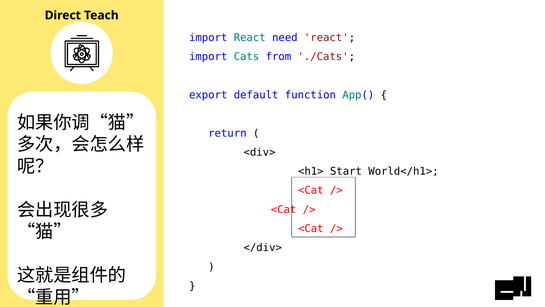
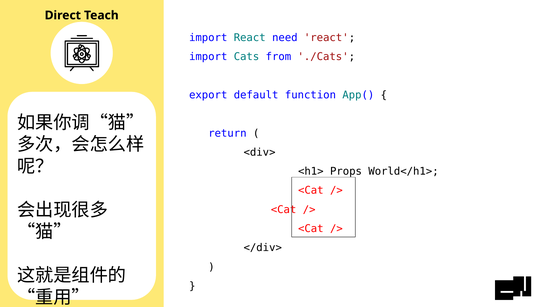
Start: Start -> Props
